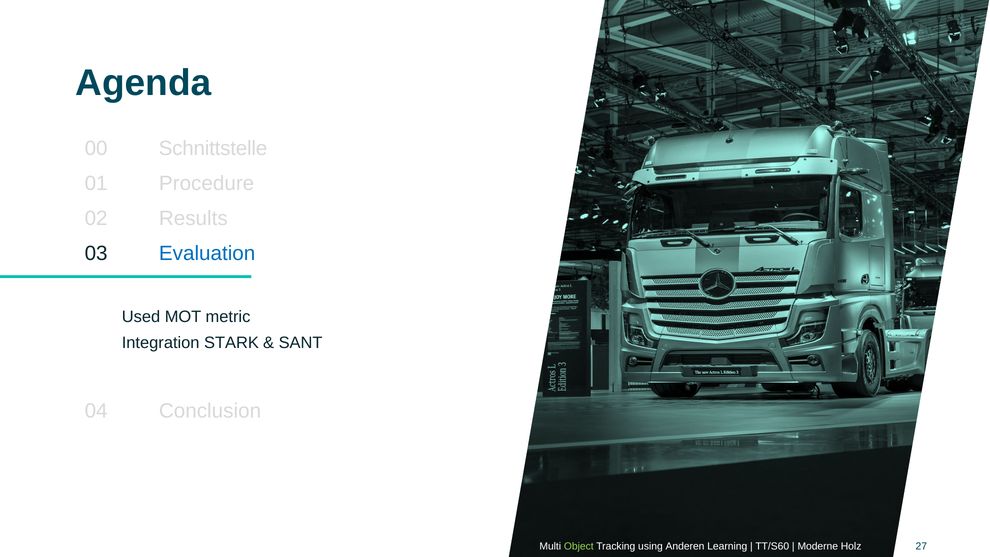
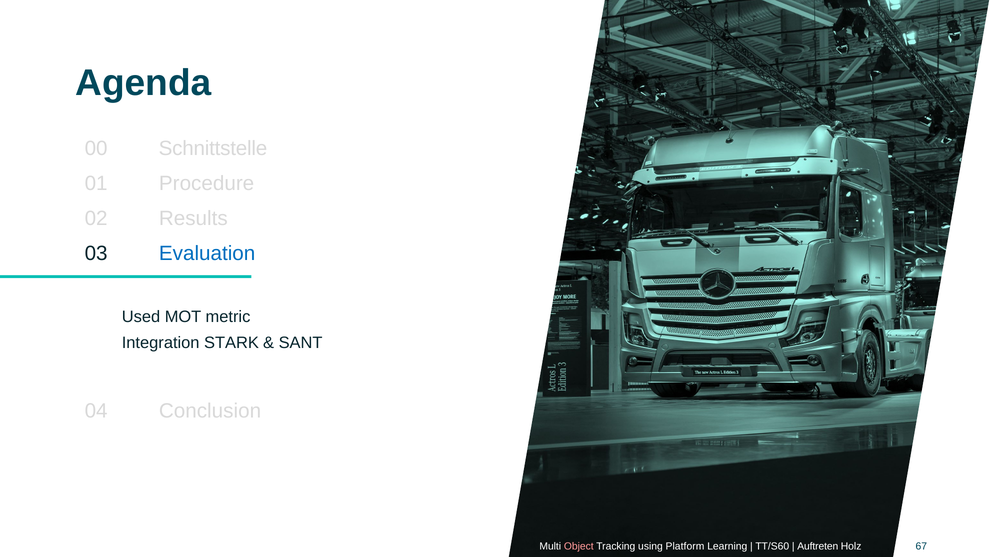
Object colour: light green -> pink
Anderen: Anderen -> Platform
Moderne: Moderne -> Auftreten
27: 27 -> 67
